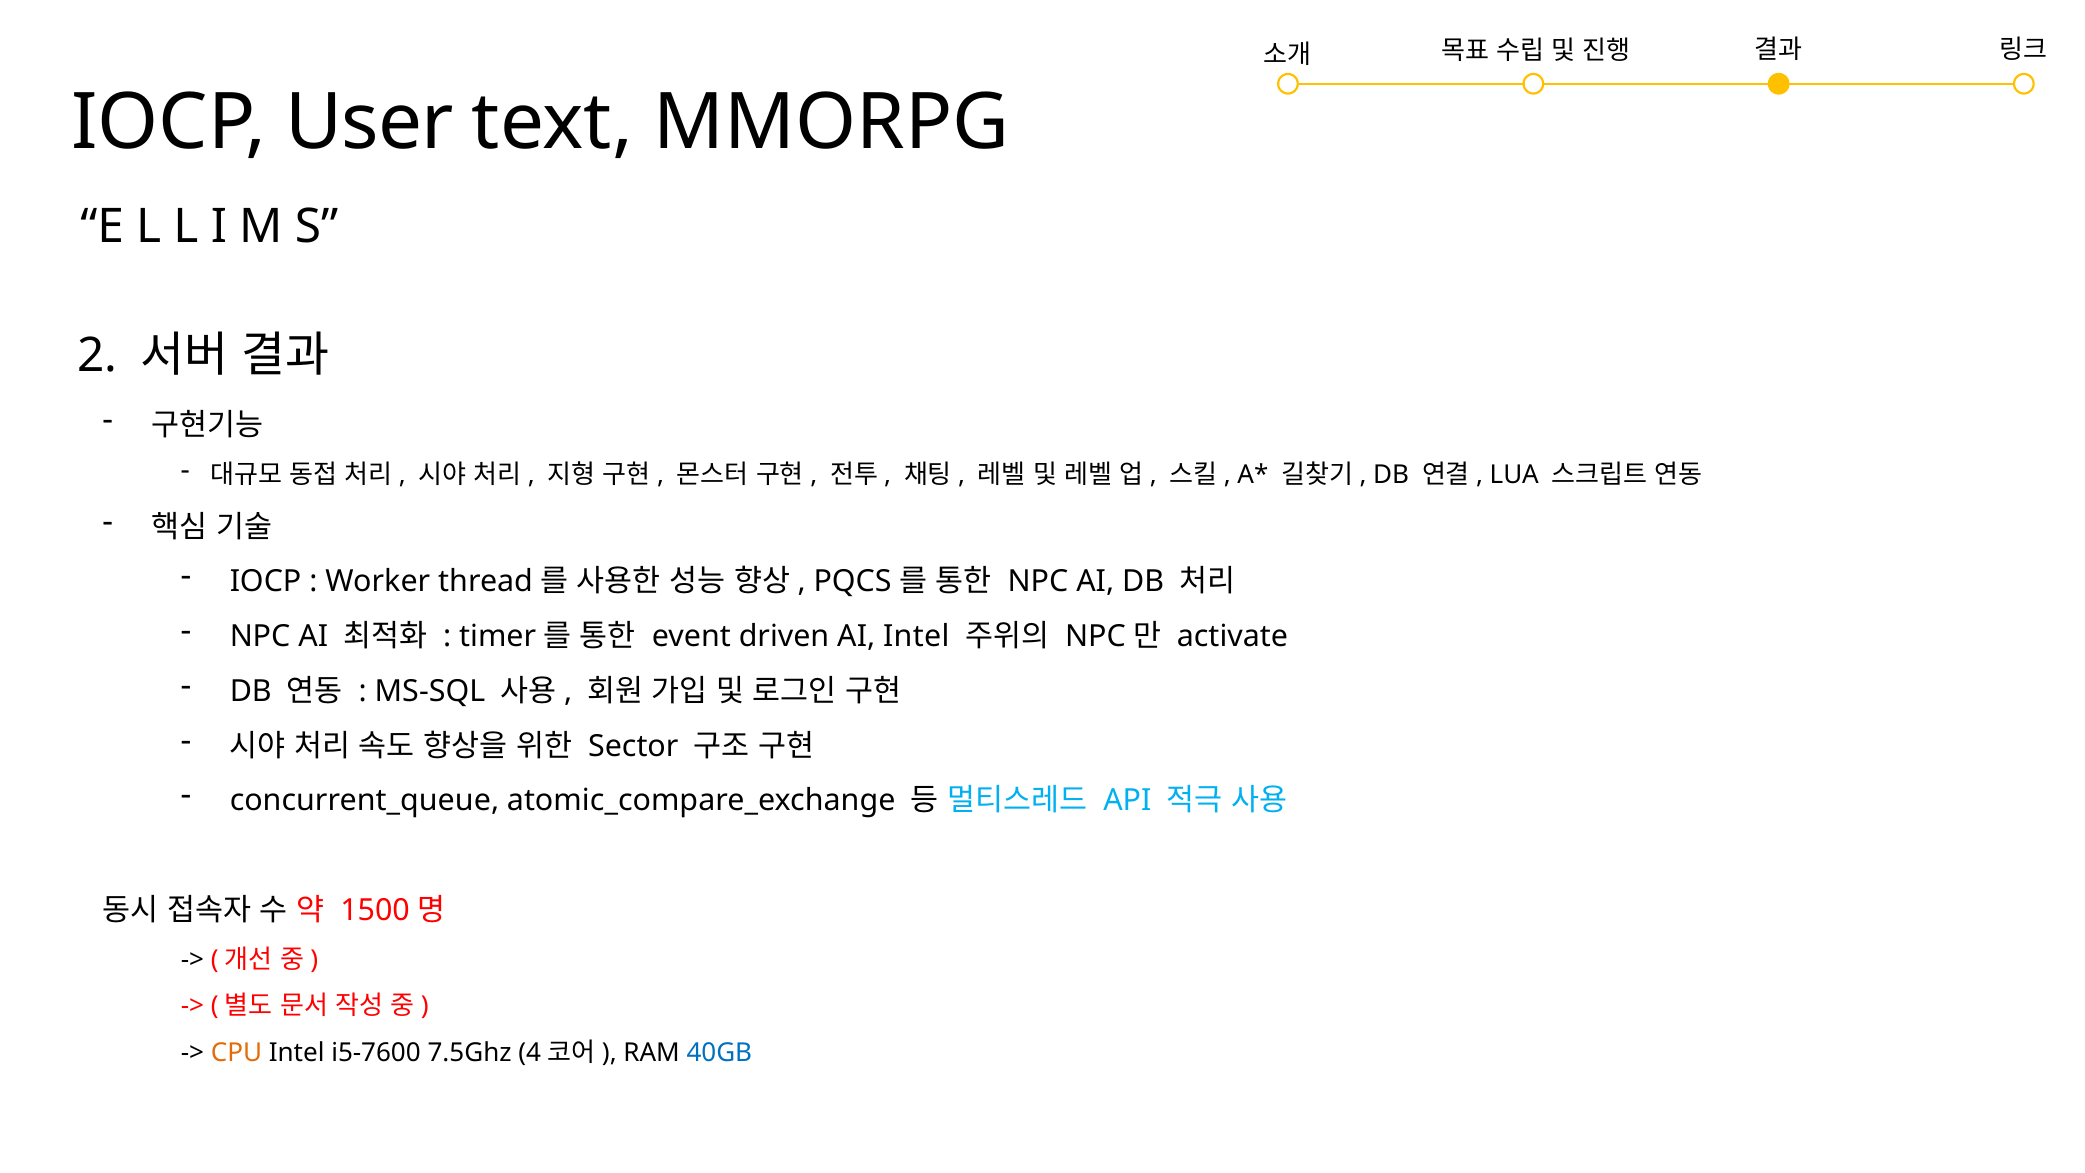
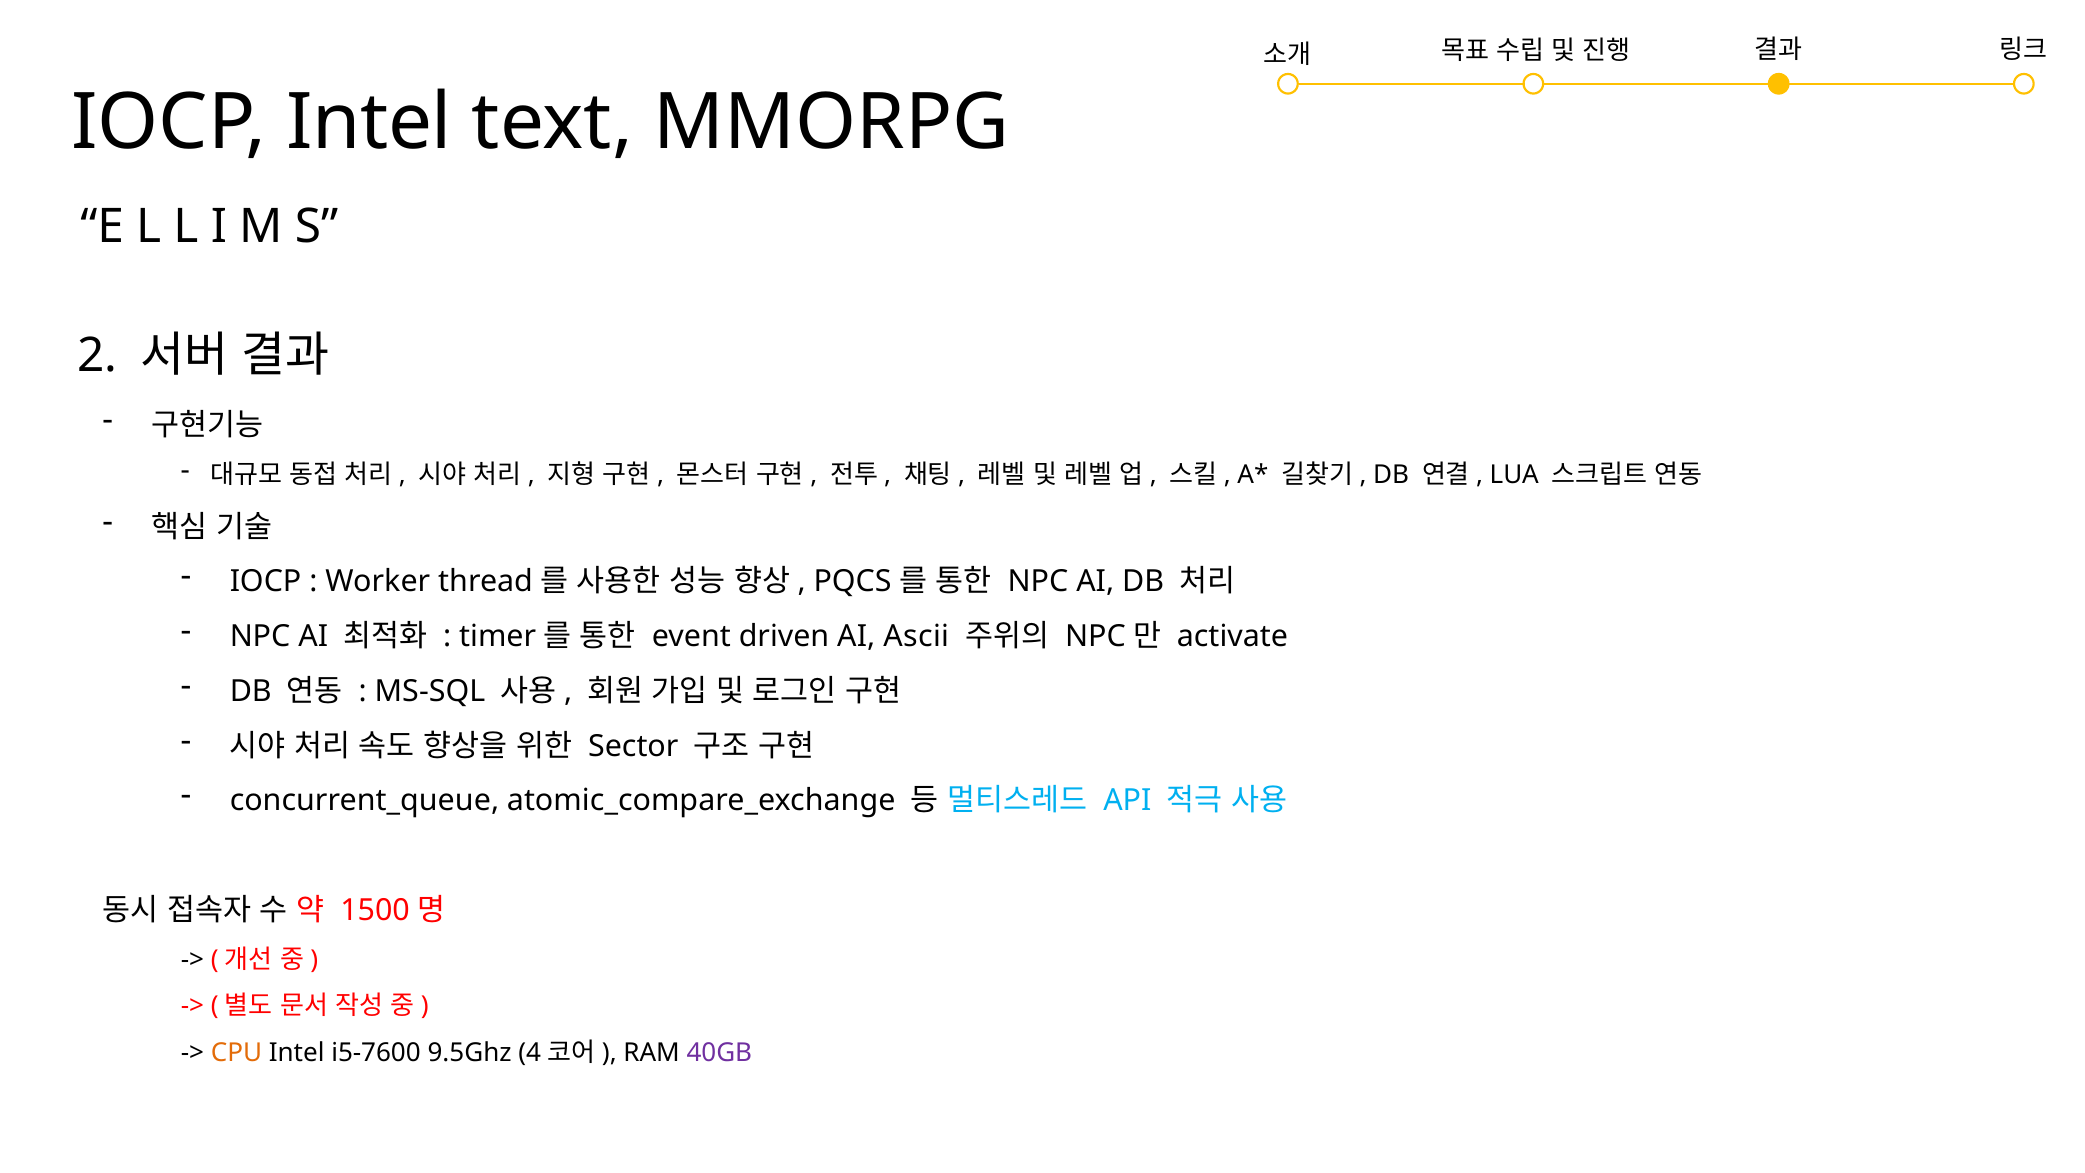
IOCP User: User -> Intel
AI Intel: Intel -> Ascii
7.5Ghz: 7.5Ghz -> 9.5Ghz
40GB colour: blue -> purple
